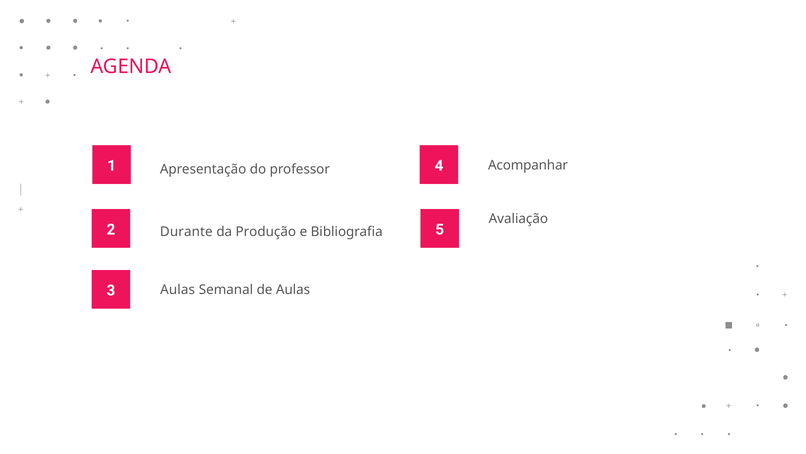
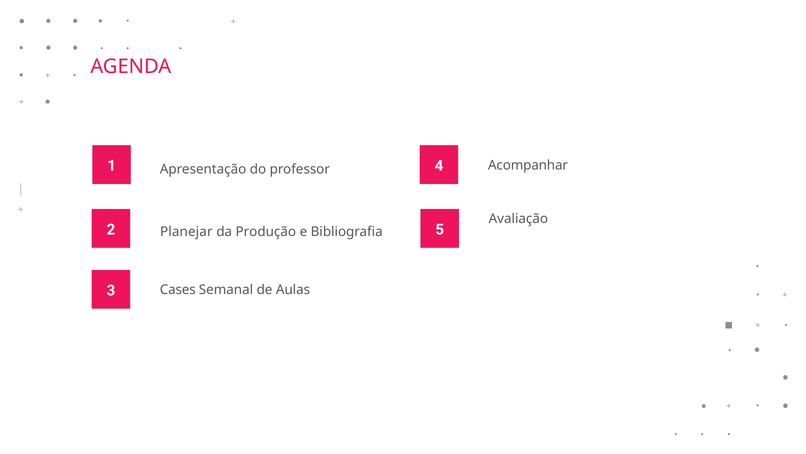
Durante: Durante -> Planejar
Aulas at (178, 290): Aulas -> Cases
